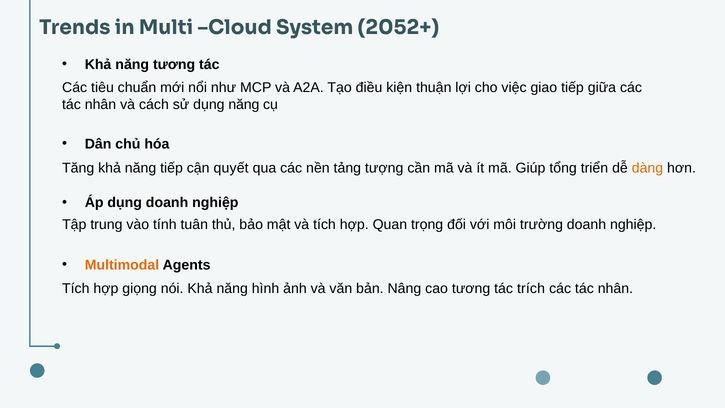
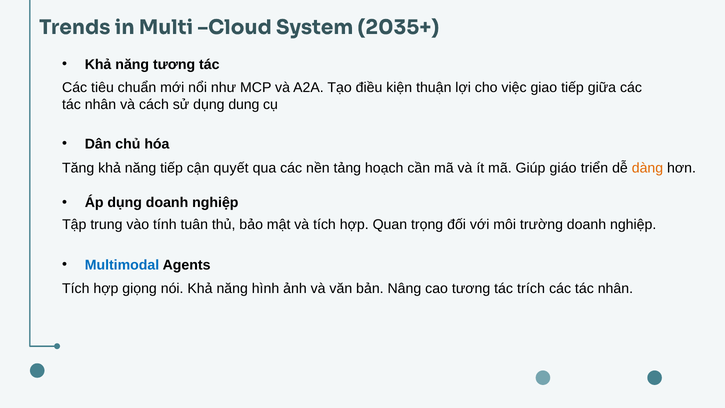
2052+: 2052+ -> 2035+
dụng năng: năng -> dung
tượng: tượng -> hoạch
tổng: tổng -> giáo
Multimodal colour: orange -> blue
